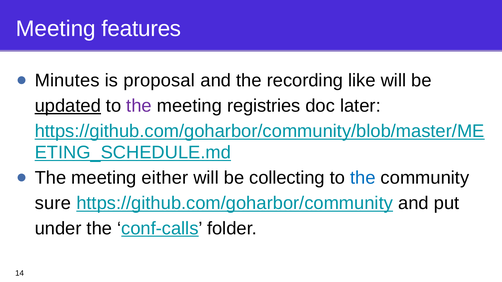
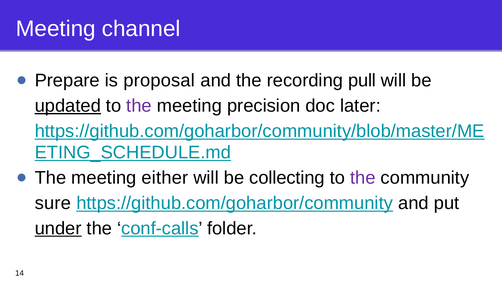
features: features -> channel
Minutes: Minutes -> Prepare
like: like -> pull
registries: registries -> precision
the at (363, 178) colour: blue -> purple
under underline: none -> present
